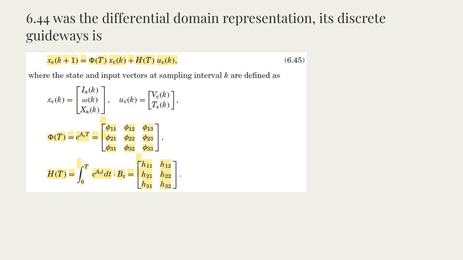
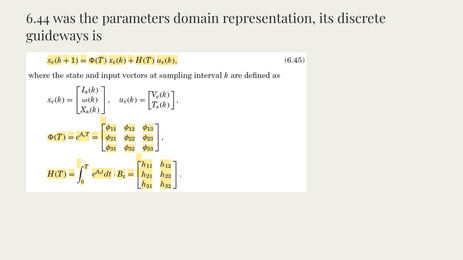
differential: differential -> parameters
